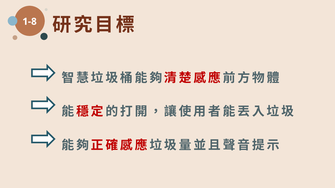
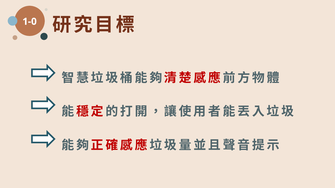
1-8: 1-8 -> 1-0
